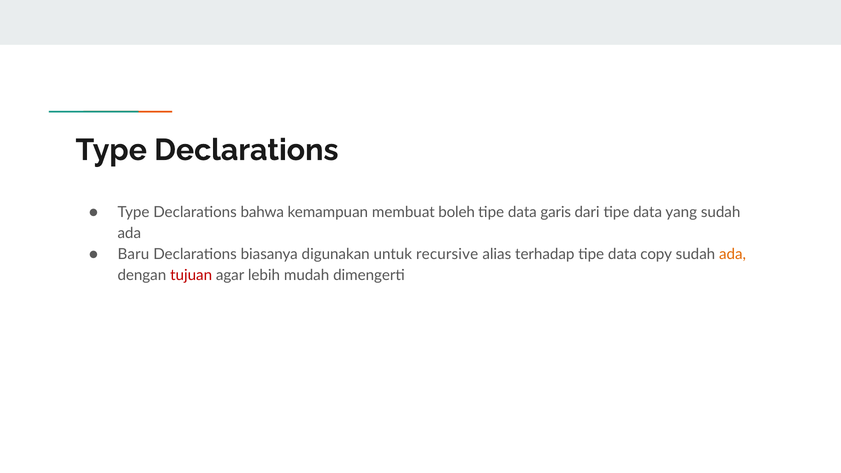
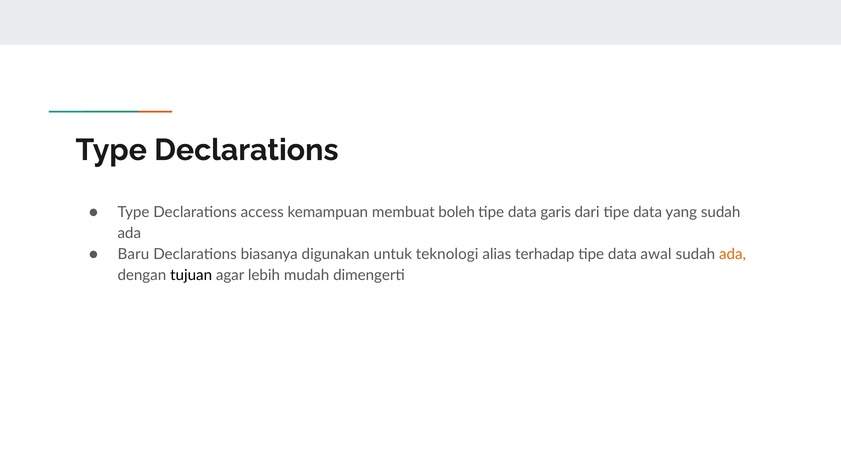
bahwa: bahwa -> access
recursive: recursive -> teknologi
copy: copy -> awal
tujuan colour: red -> black
